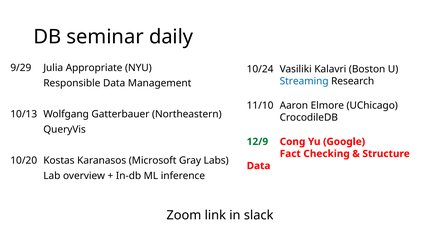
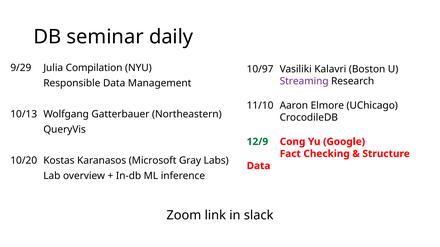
Appropriate: Appropriate -> Compilation
10/24: 10/24 -> 10/97
Streaming colour: blue -> purple
